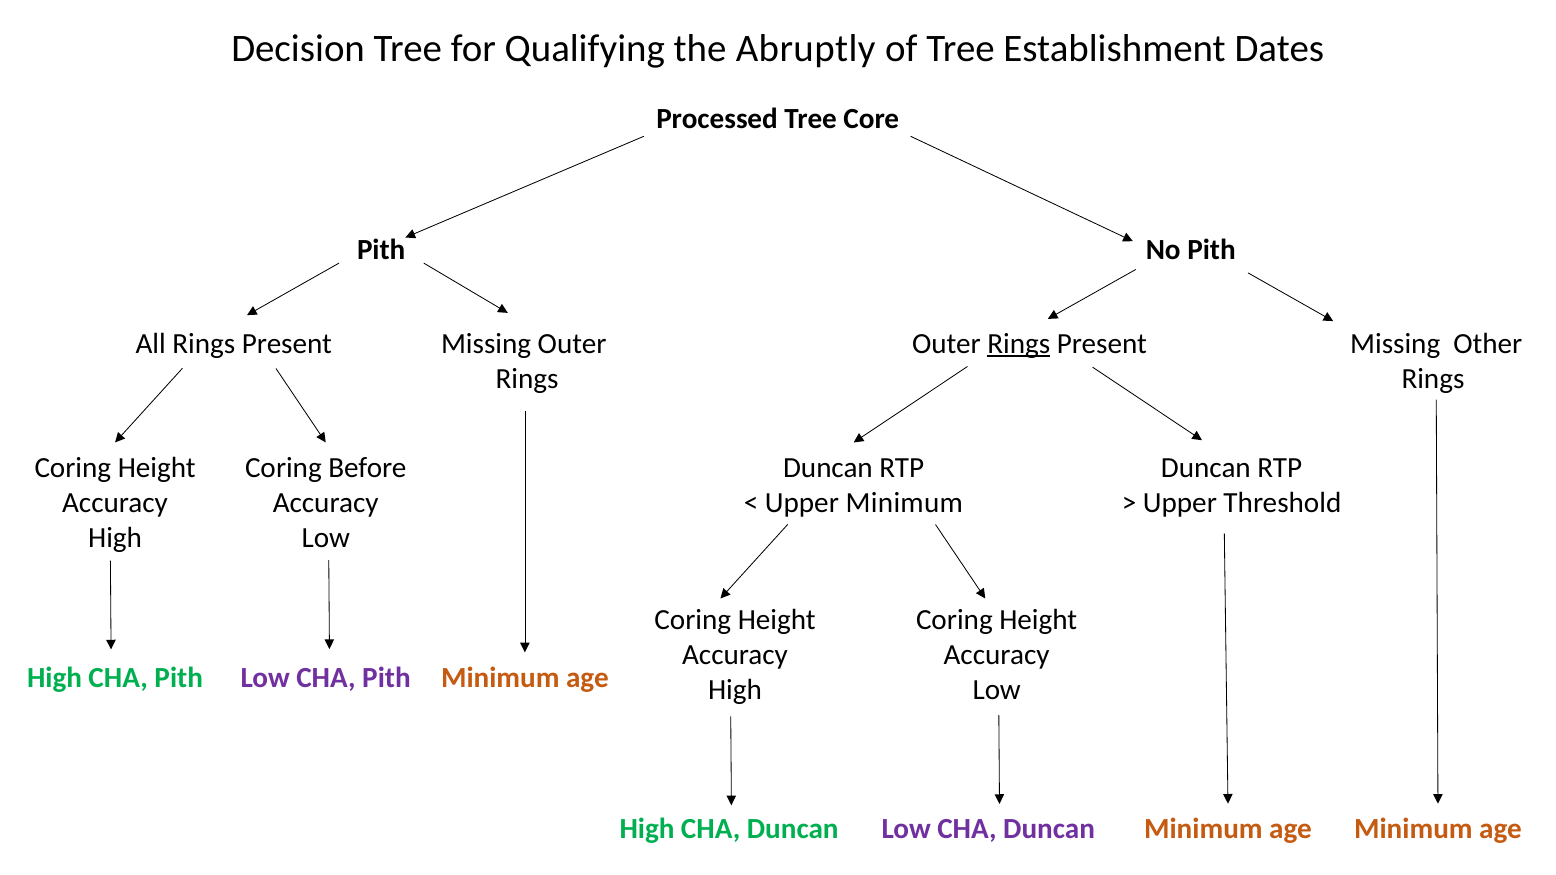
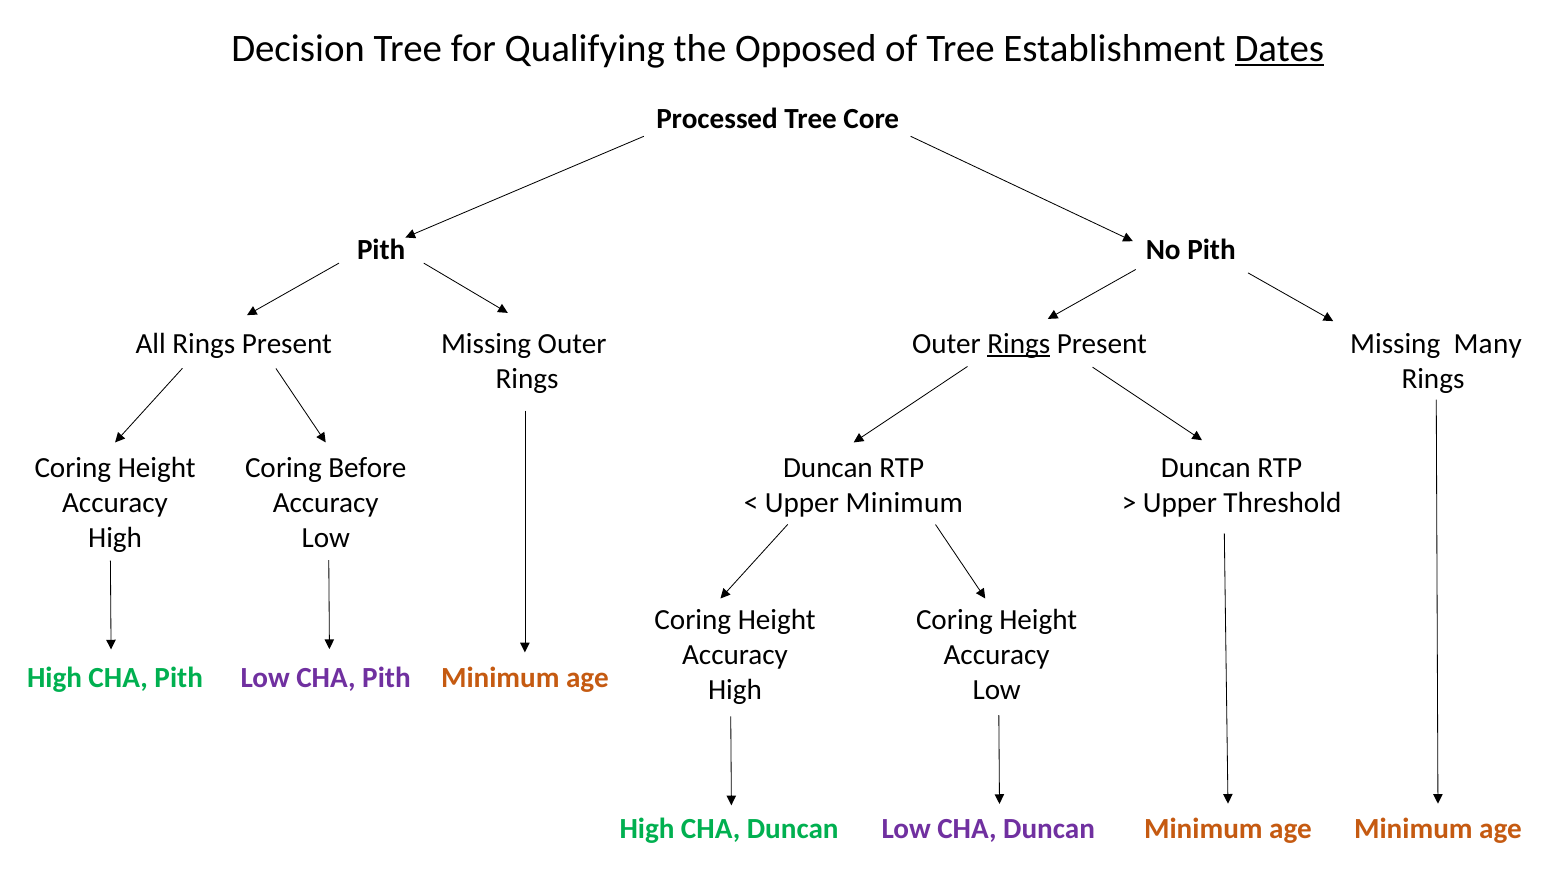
Abruptly: Abruptly -> Opposed
Dates underline: none -> present
Other: Other -> Many
